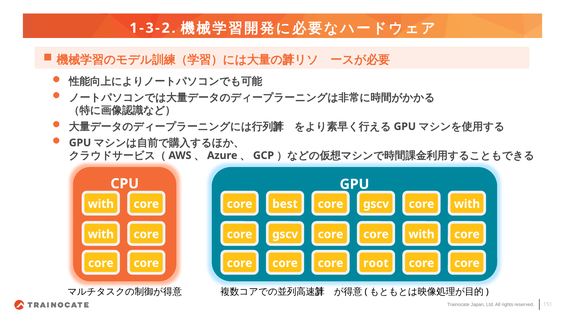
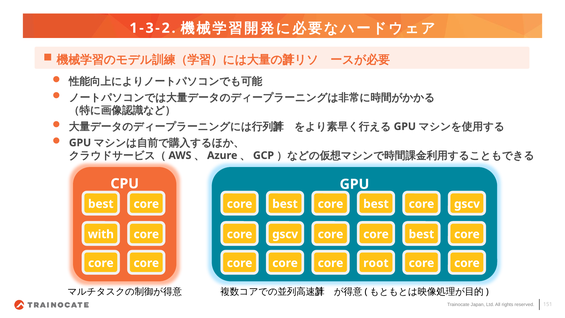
with at (101, 204): with -> best
gscv at (376, 204): gscv -> best
with at (467, 204): with -> gscv
with at (422, 234): with -> best
